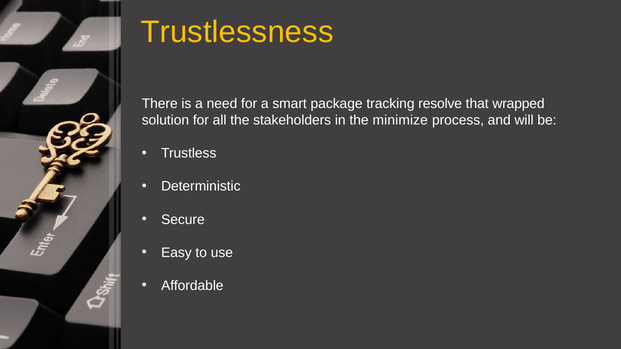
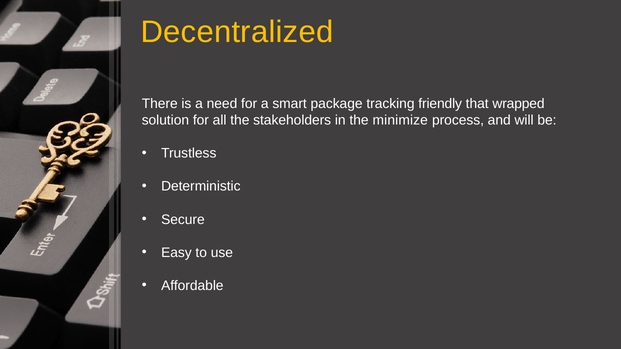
Trustlessness: Trustlessness -> Decentralized
resolve: resolve -> friendly
